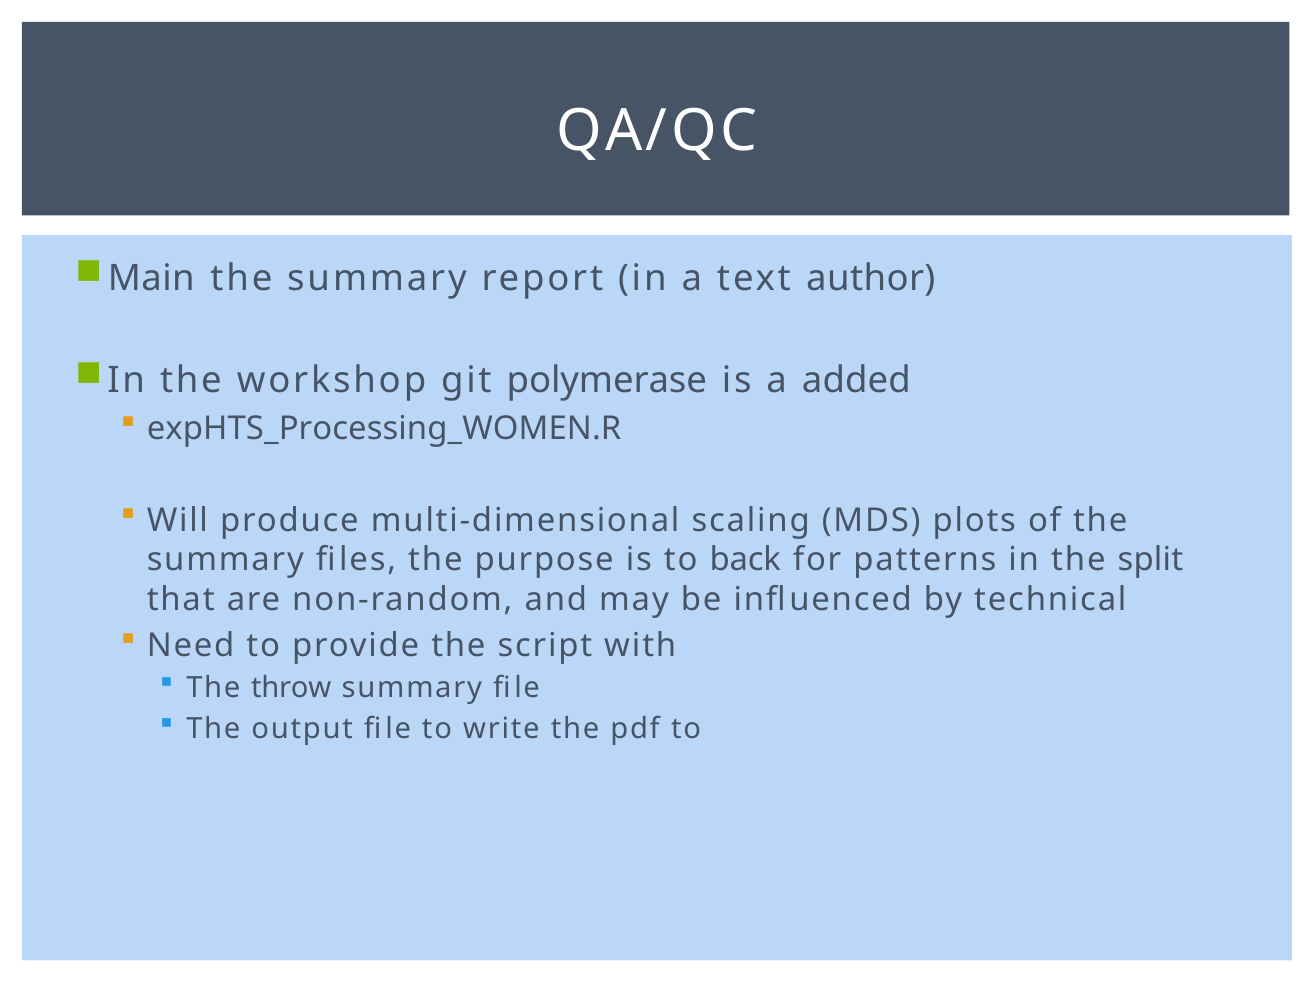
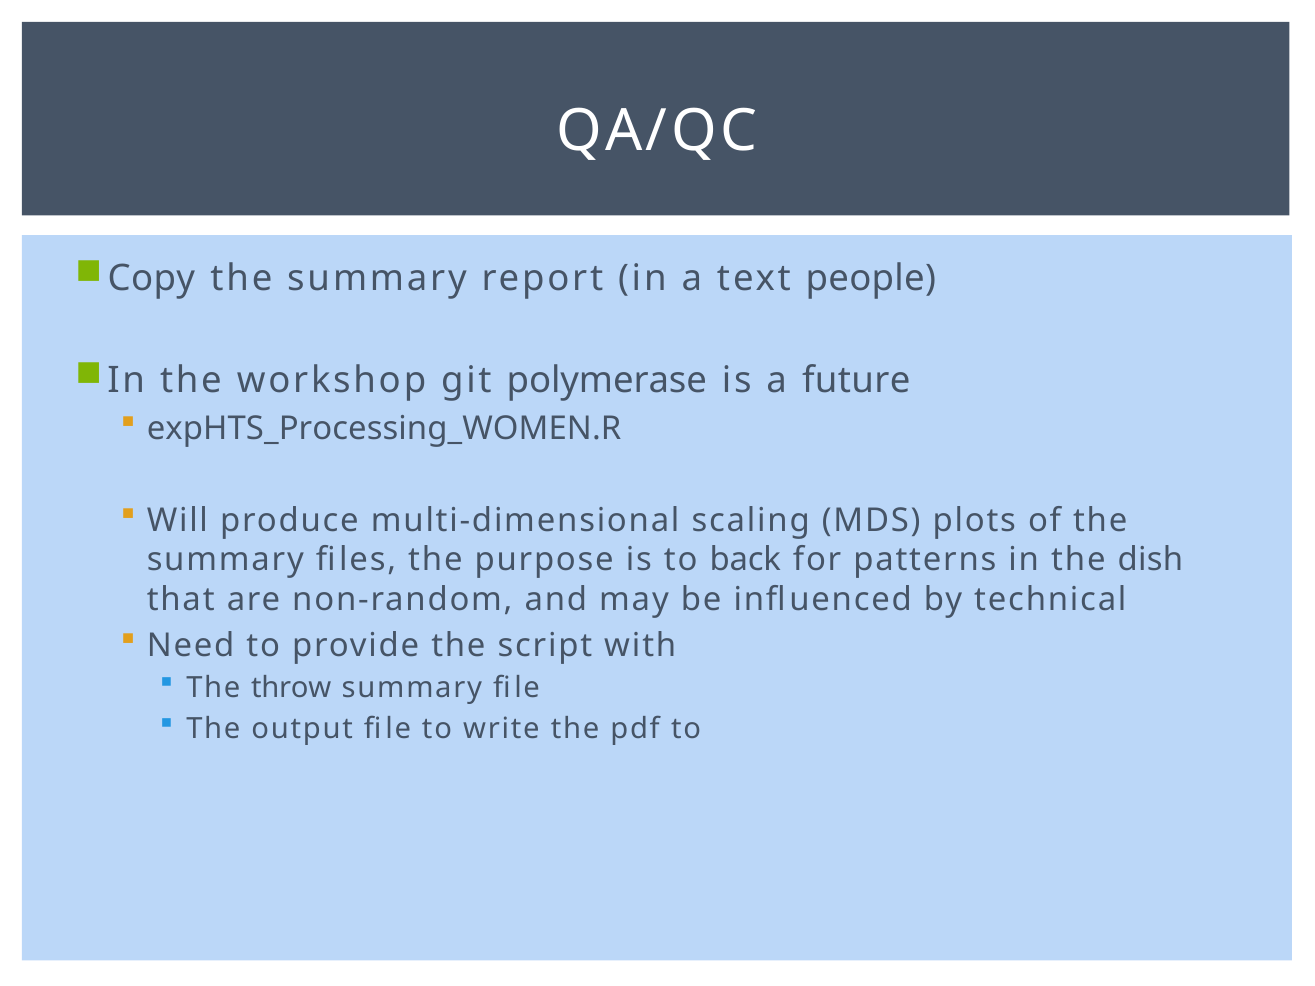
Main: Main -> Copy
author: author -> people
added: added -> future
split: split -> dish
